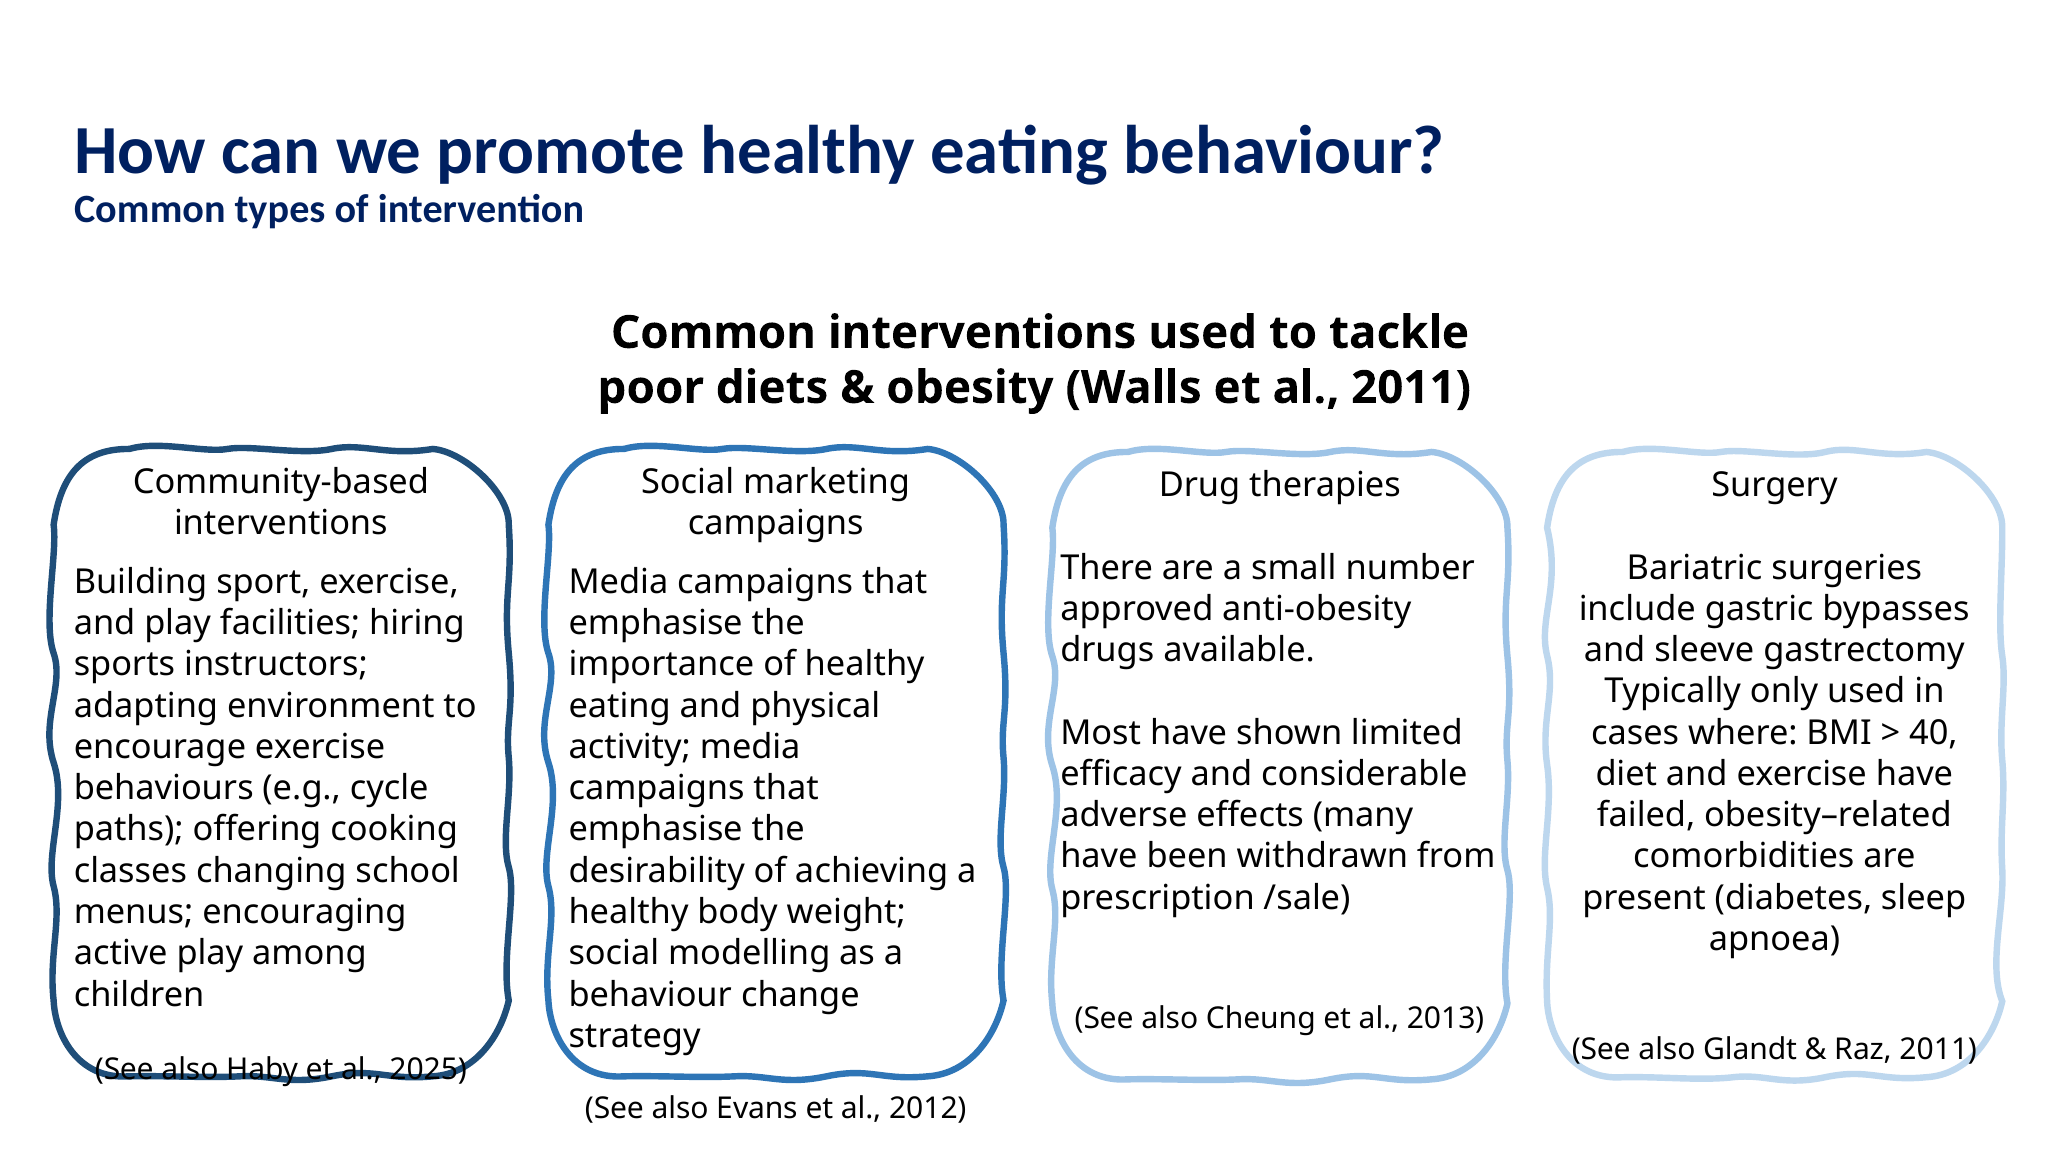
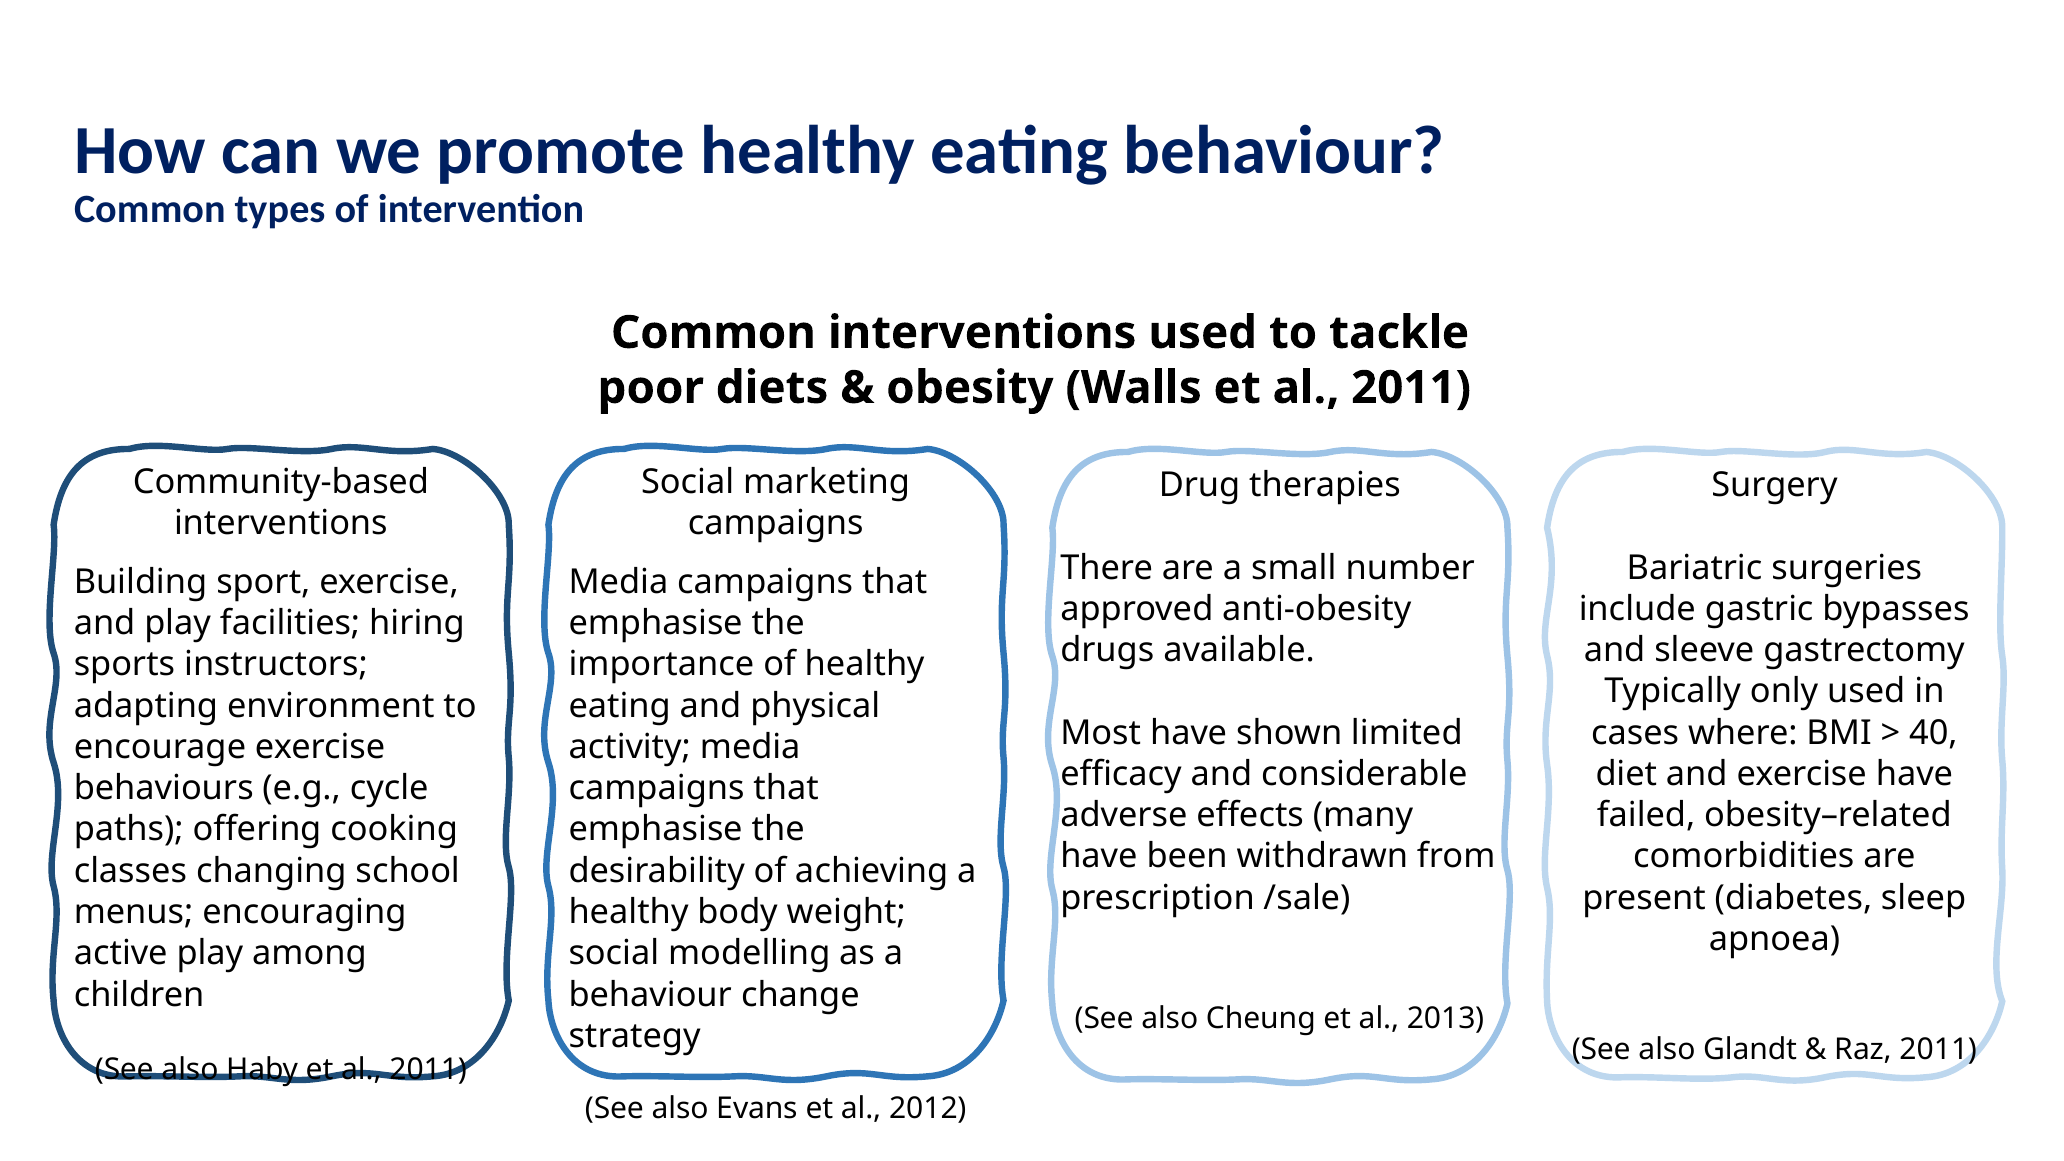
Haby et al 2025: 2025 -> 2011
